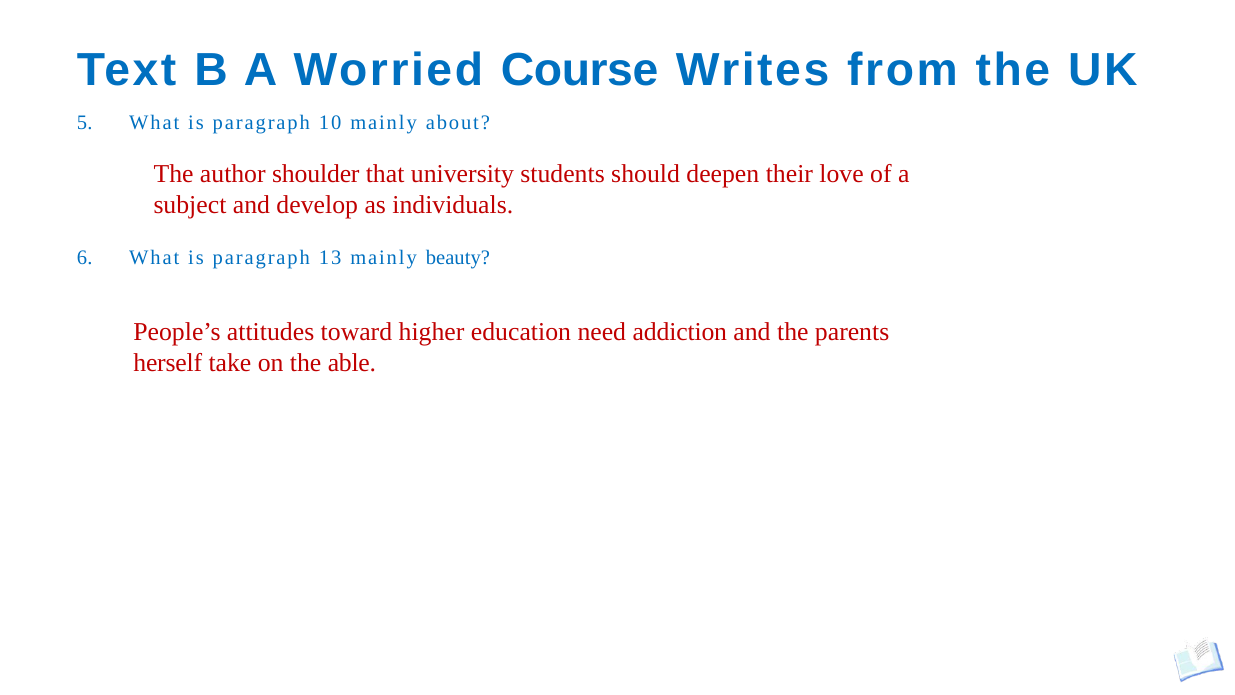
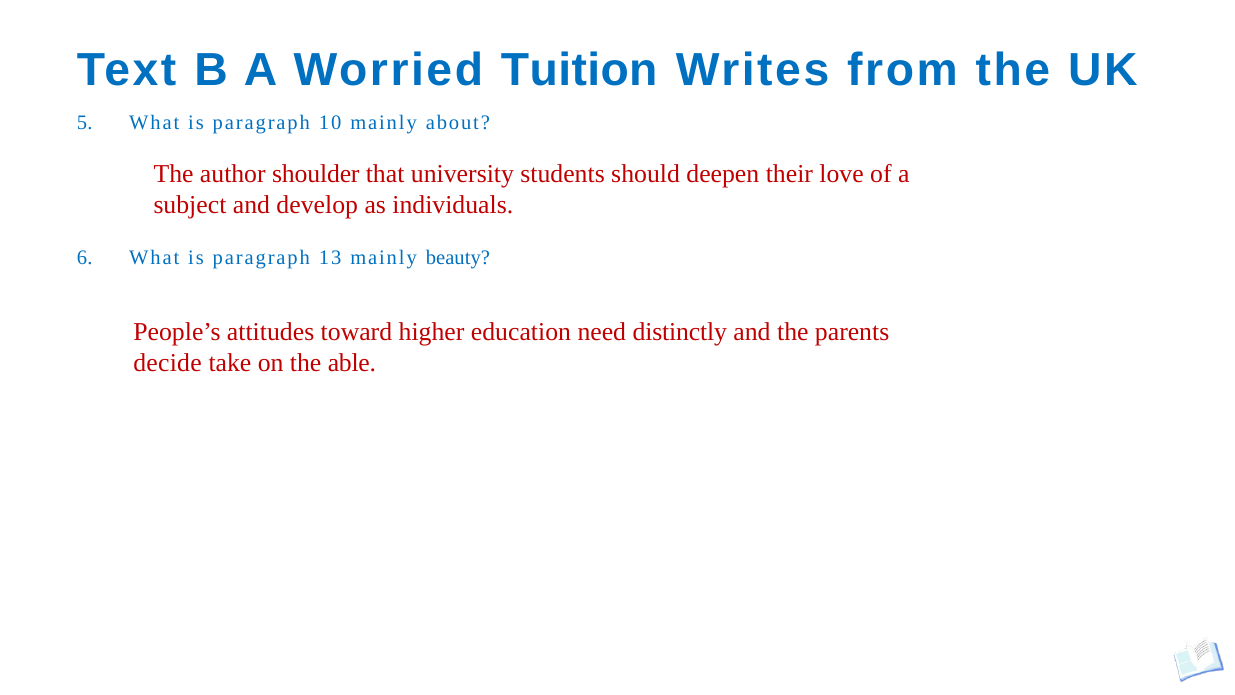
Course: Course -> Tuition
addiction: addiction -> distinctly
herself: herself -> decide
